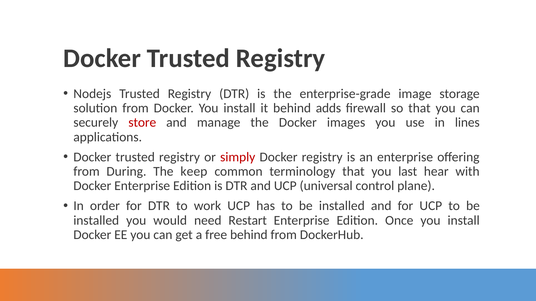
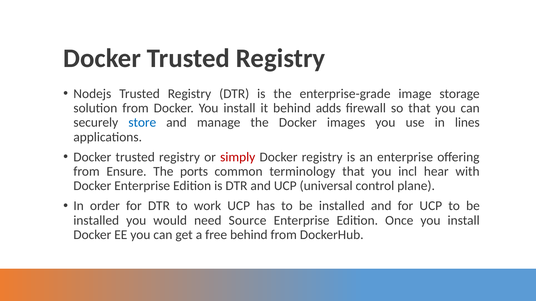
store colour: red -> blue
During: During -> Ensure
keep: keep -> ports
last: last -> incl
Restart: Restart -> Source
